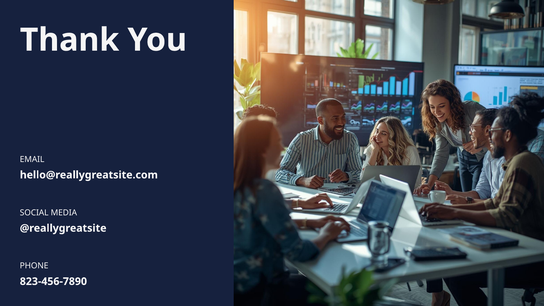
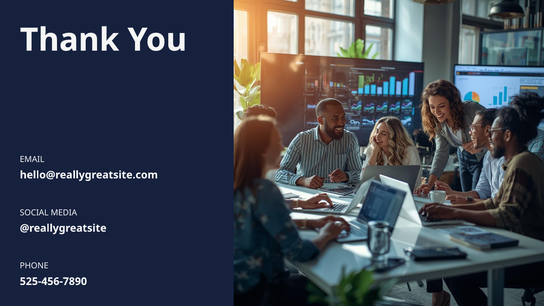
823-456-7890: 823-456-7890 -> 525-456-7890
